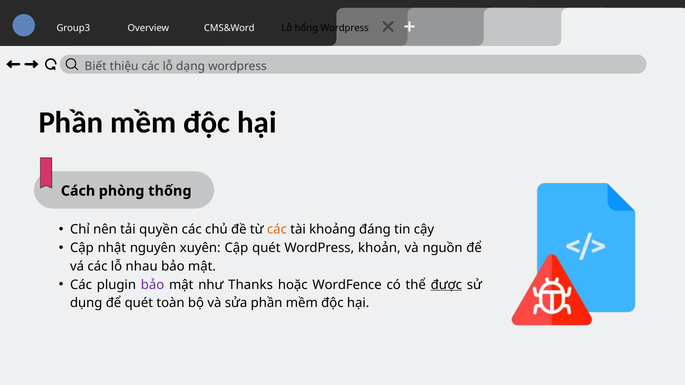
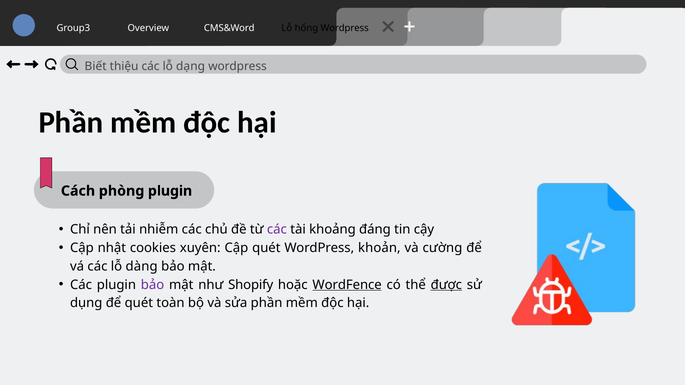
phòng thống: thống -> plugin
quyền: quyền -> nhiễm
các at (277, 230) colour: orange -> purple
nguyên: nguyên -> cookies
nguồn: nguồn -> cường
nhau: nhau -> dàng
Thanks: Thanks -> Shopify
WordFence underline: none -> present
